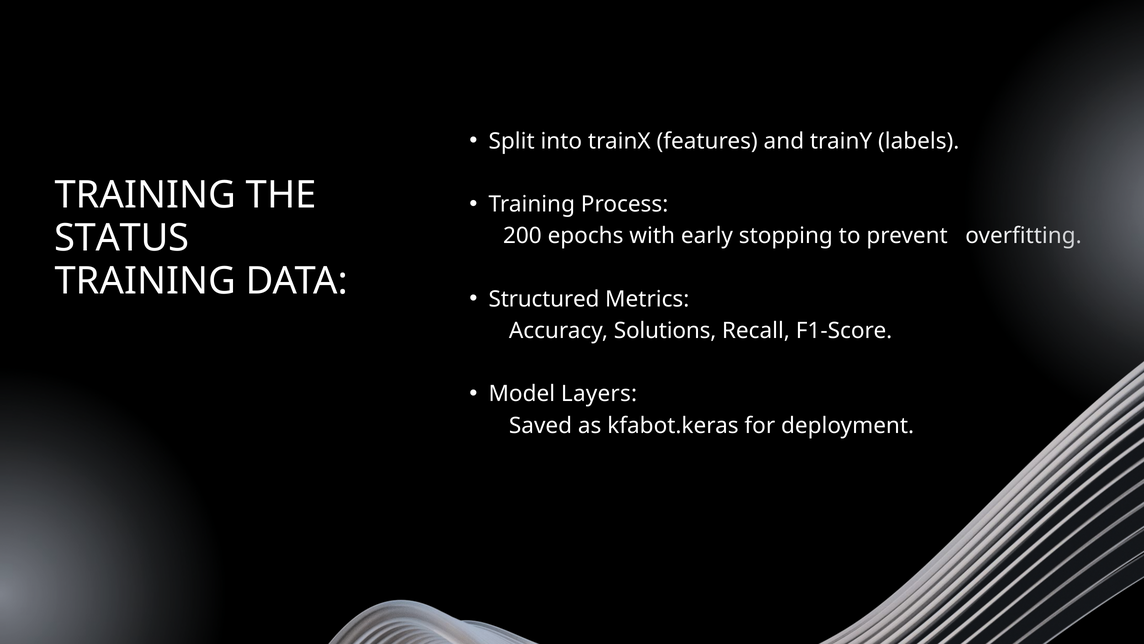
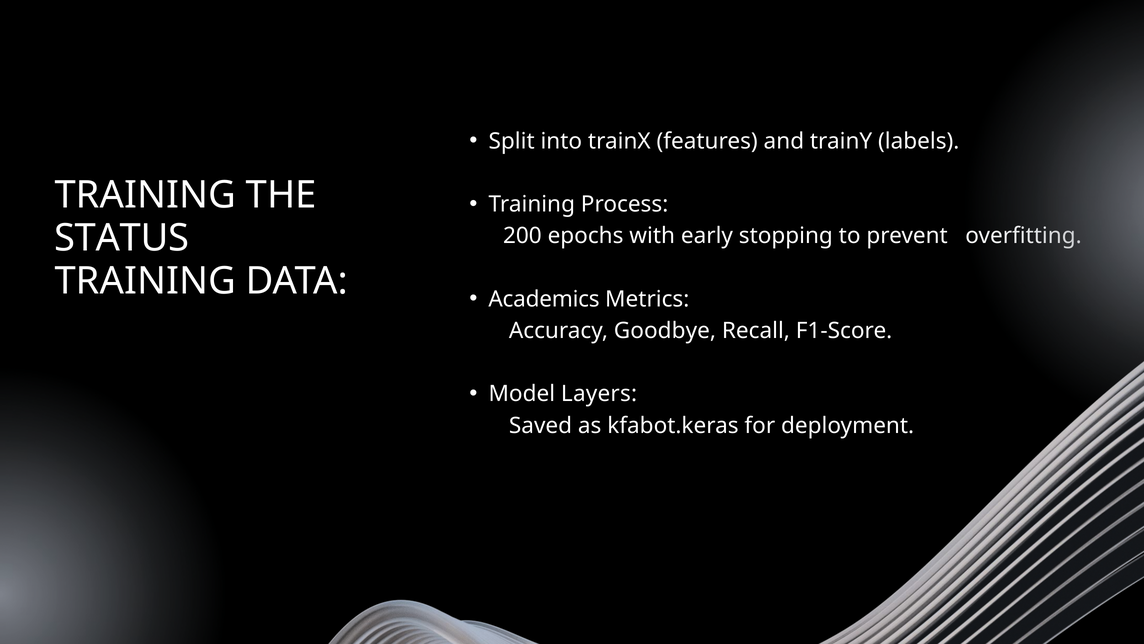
Structured: Structured -> Academics
Solutions: Solutions -> Goodbye
